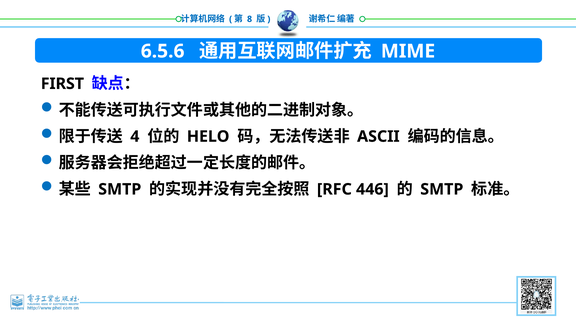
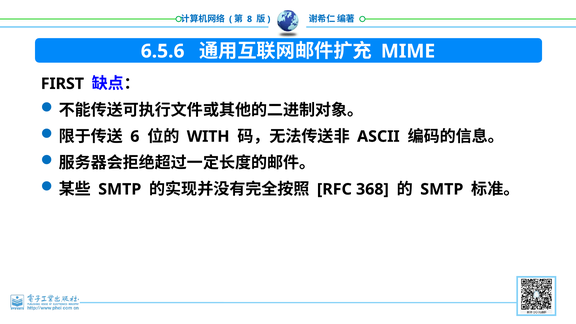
4: 4 -> 6
HELO: HELO -> WITH
446: 446 -> 368
